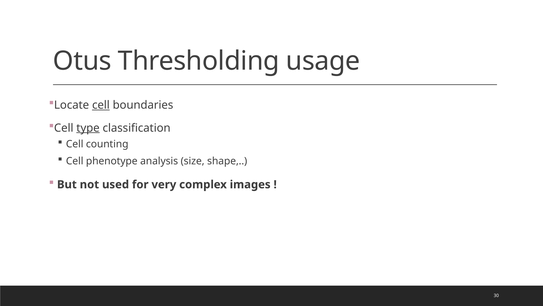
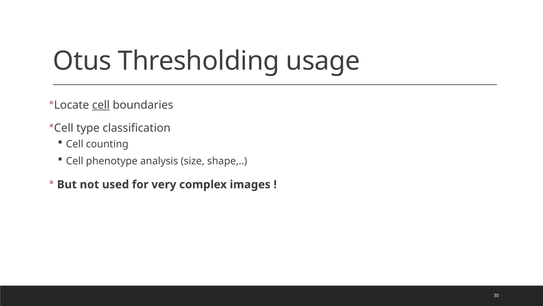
type underline: present -> none
